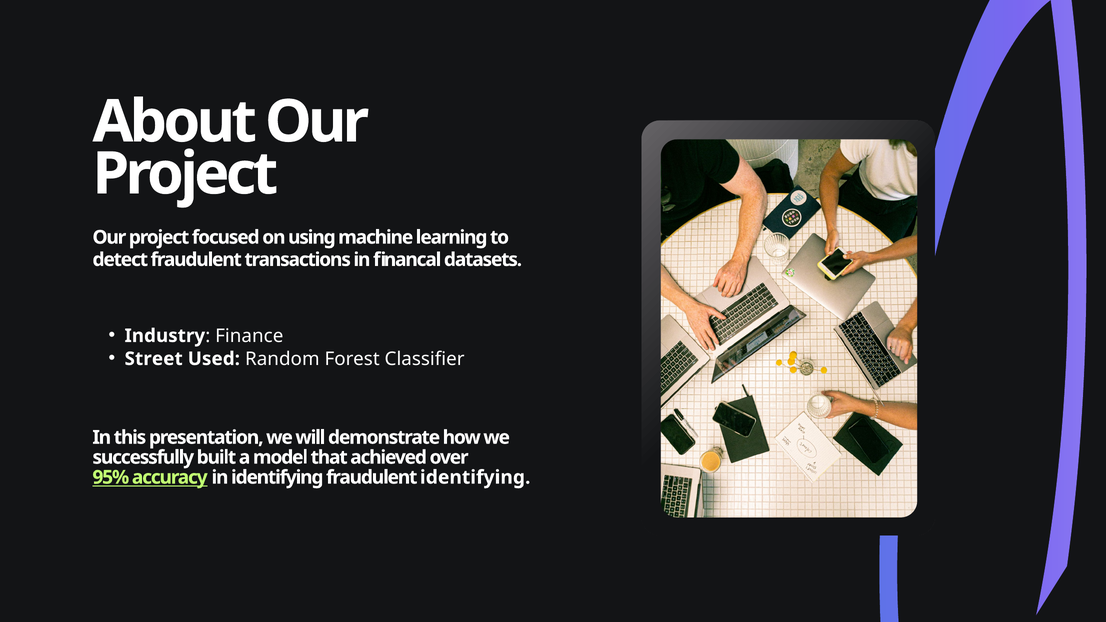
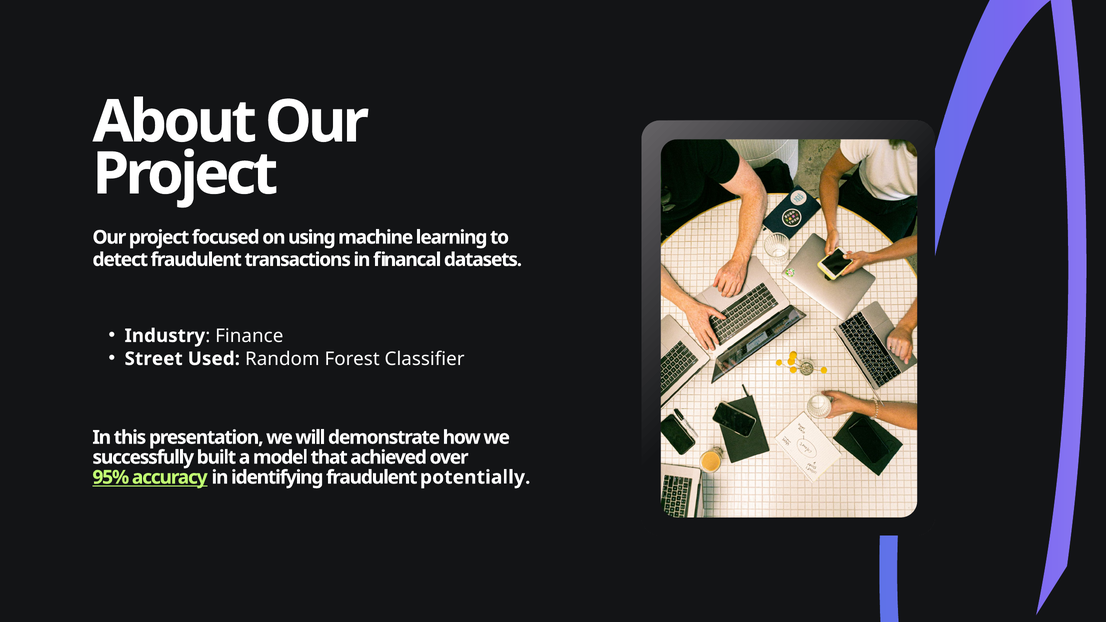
fraudulent identifying: identifying -> potentially
